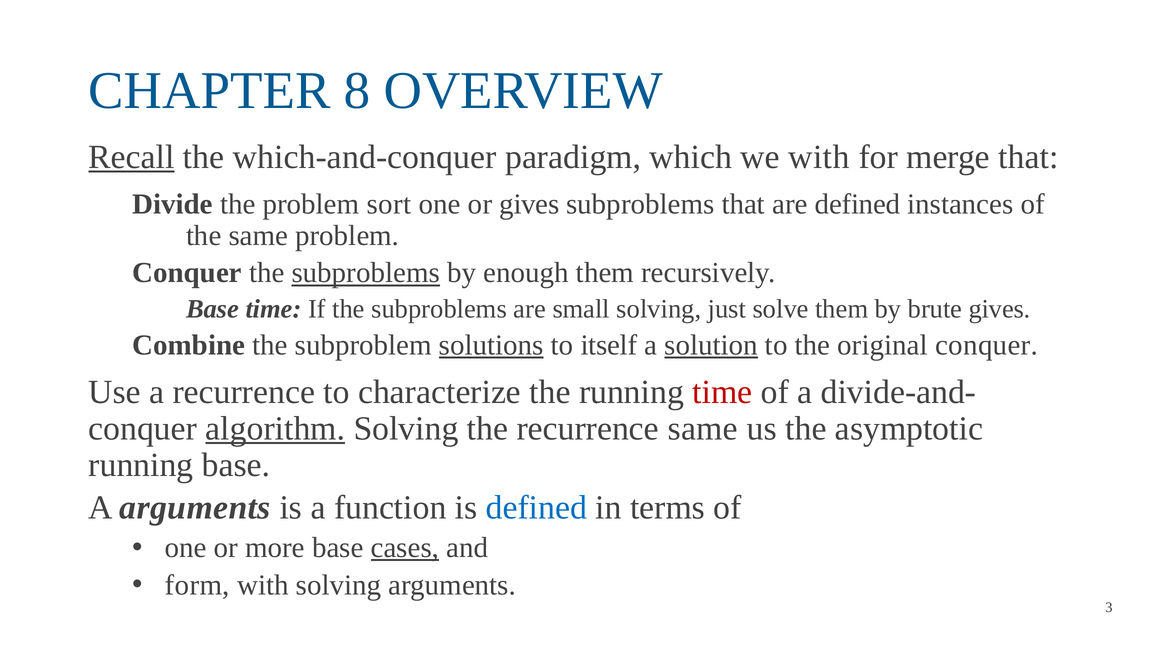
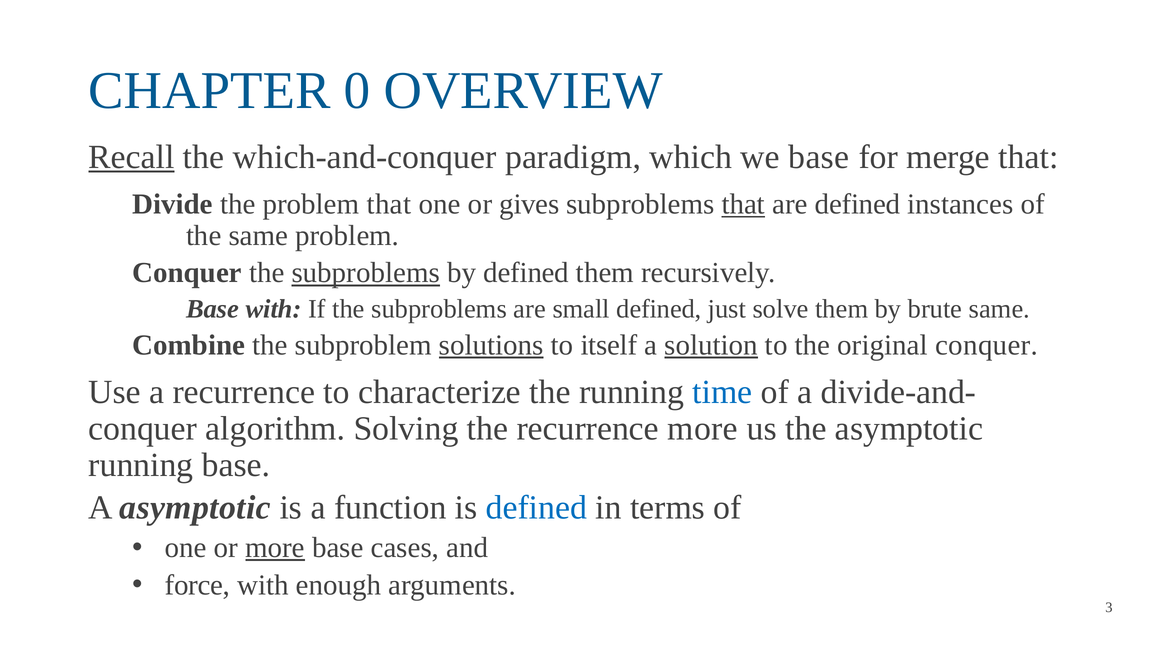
8: 8 -> 0
we with: with -> base
problem sort: sort -> that
that at (743, 204) underline: none -> present
by enough: enough -> defined
Base time: time -> with
small solving: solving -> defined
brute gives: gives -> same
time at (722, 392) colour: red -> blue
algorithm underline: present -> none
recurrence same: same -> more
A arguments: arguments -> asymptotic
more at (275, 548) underline: none -> present
cases underline: present -> none
form: form -> force
with solving: solving -> enough
